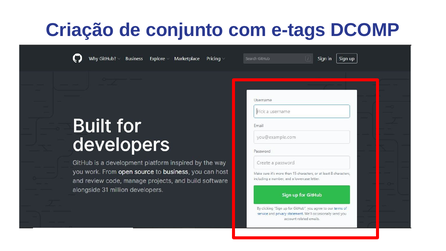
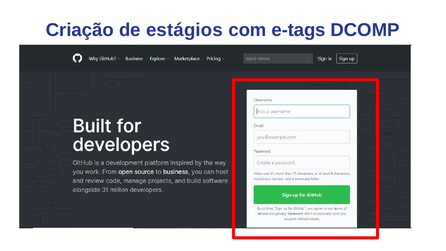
conjunto: conjunto -> estágios
